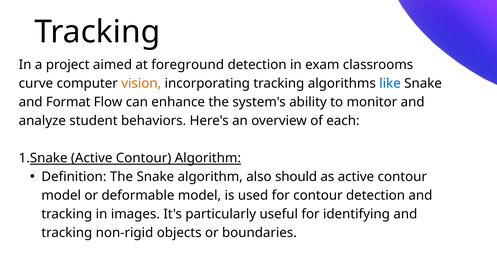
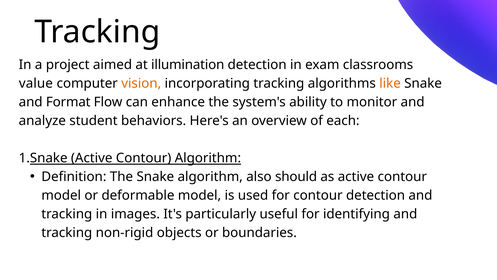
foreground: foreground -> illumination
curve: curve -> value
like colour: blue -> orange
